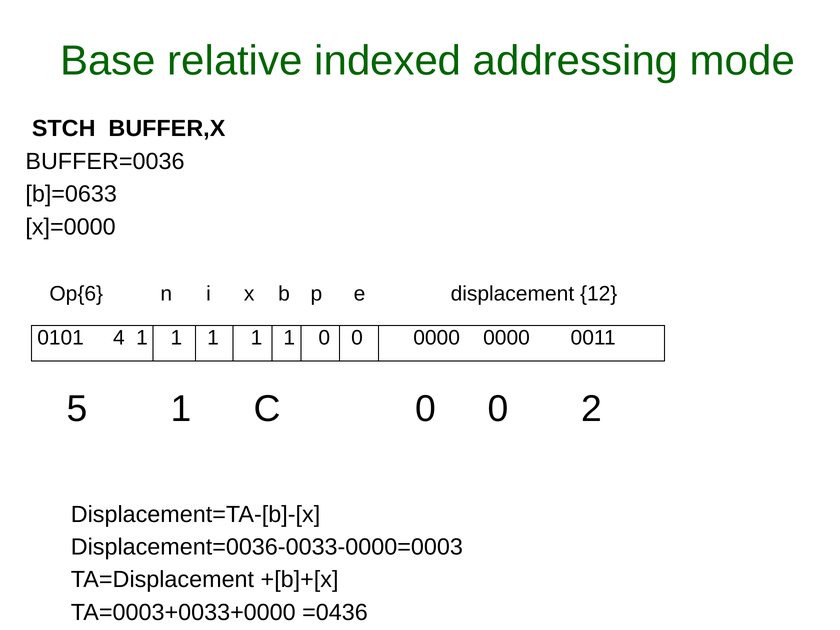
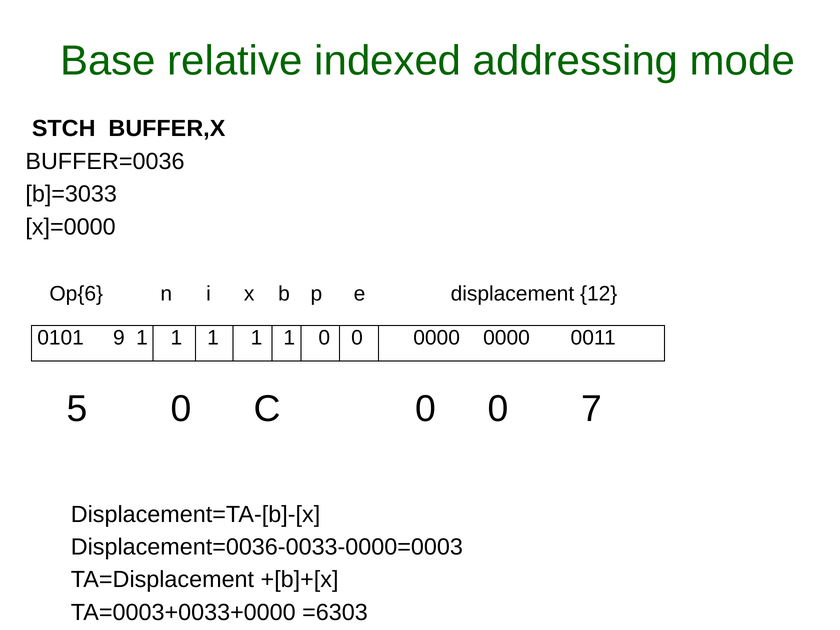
b]=0633: b]=0633 -> b]=3033
4: 4 -> 9
5 1: 1 -> 0
2: 2 -> 7
=0436: =0436 -> =6303
